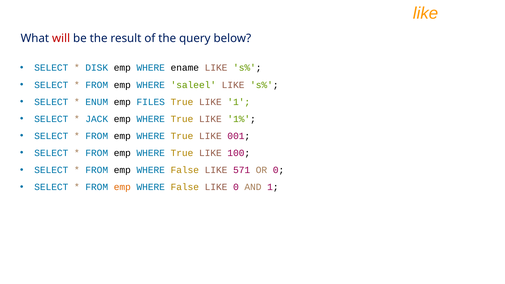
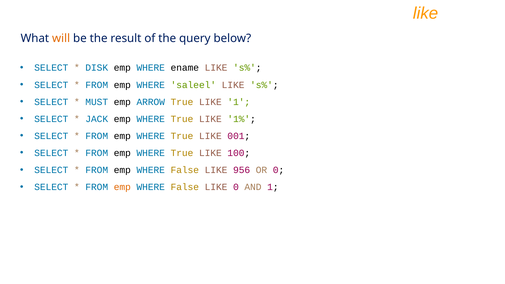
will colour: red -> orange
ENUM: ENUM -> MUST
FILES: FILES -> ARROW
571: 571 -> 956
